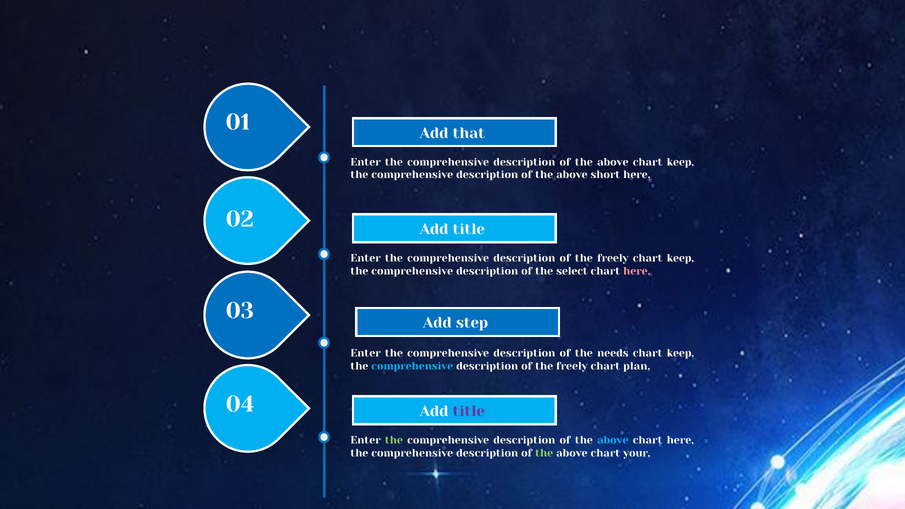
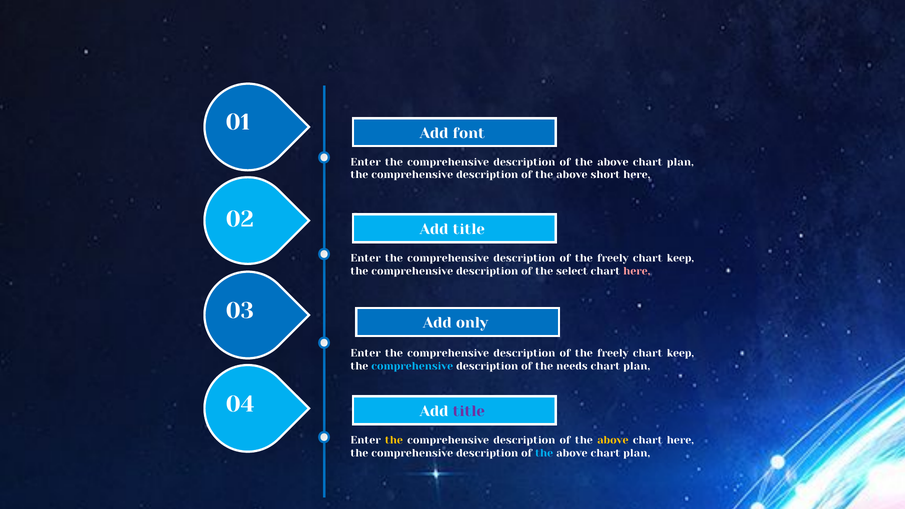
that: that -> font
keep at (680, 162): keep -> plan
step: step -> only
needs at (613, 353): needs -> freely
freely at (572, 366): freely -> needs
the at (394, 440) colour: light green -> yellow
above at (613, 440) colour: light blue -> yellow
the at (544, 453) colour: light green -> light blue
your at (637, 453): your -> plan
